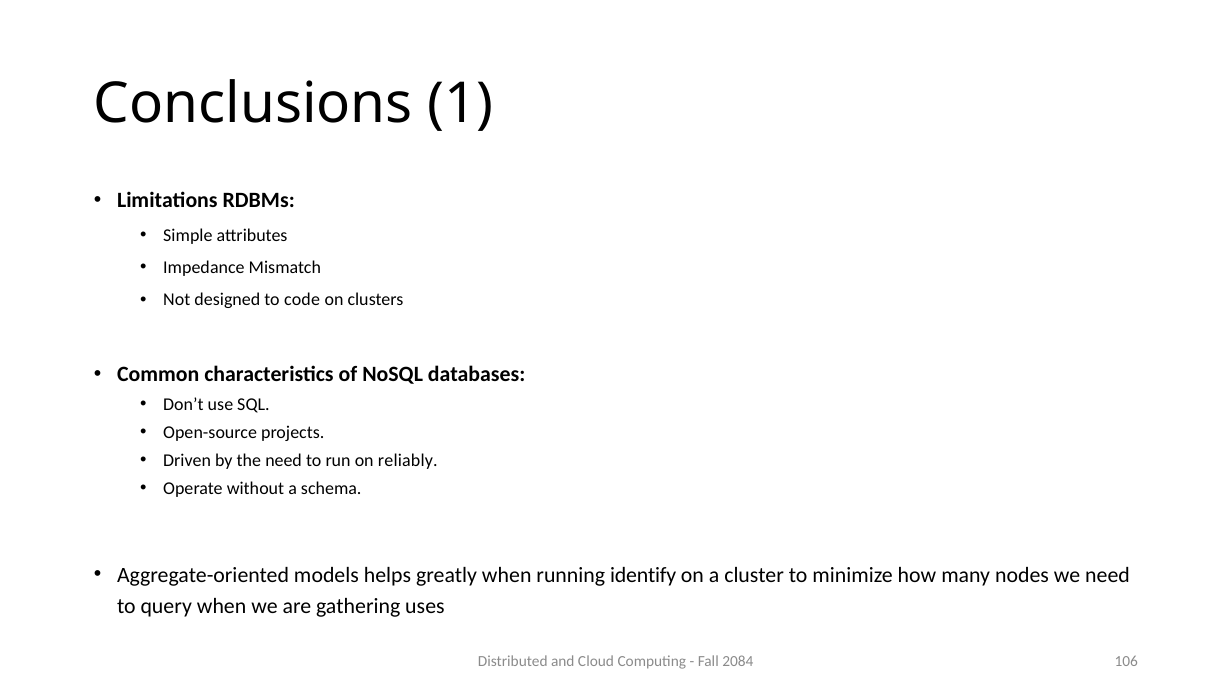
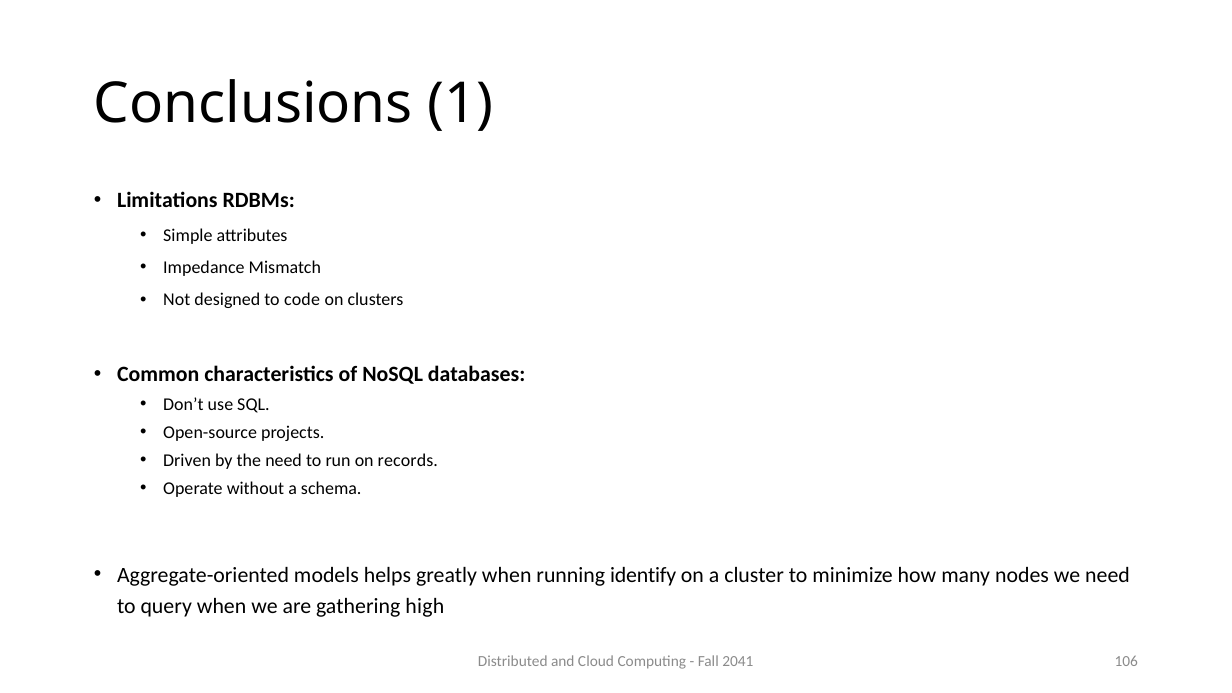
reliably: reliably -> records
uses: uses -> high
2084: 2084 -> 2041
